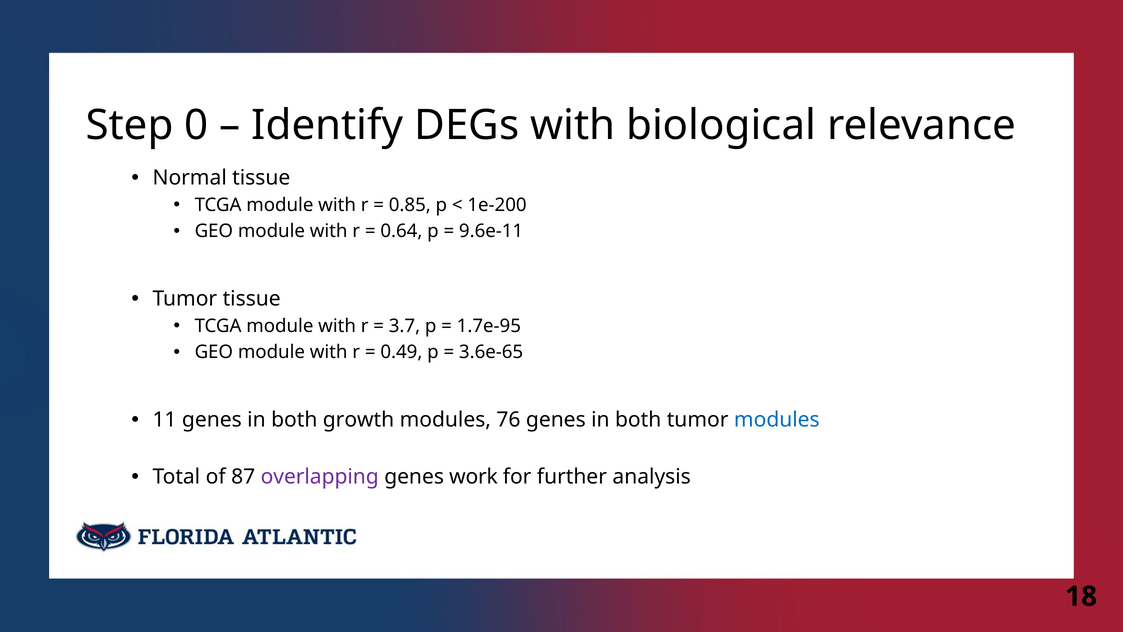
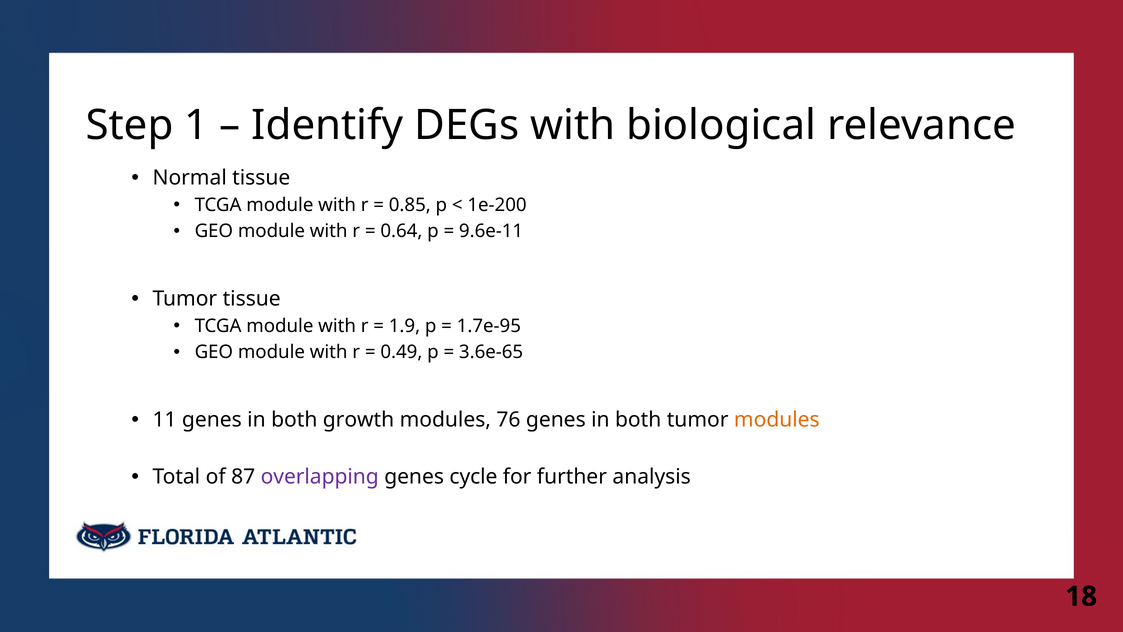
0: 0 -> 1
3.7: 3.7 -> 1.9
modules at (777, 420) colour: blue -> orange
work: work -> cycle
